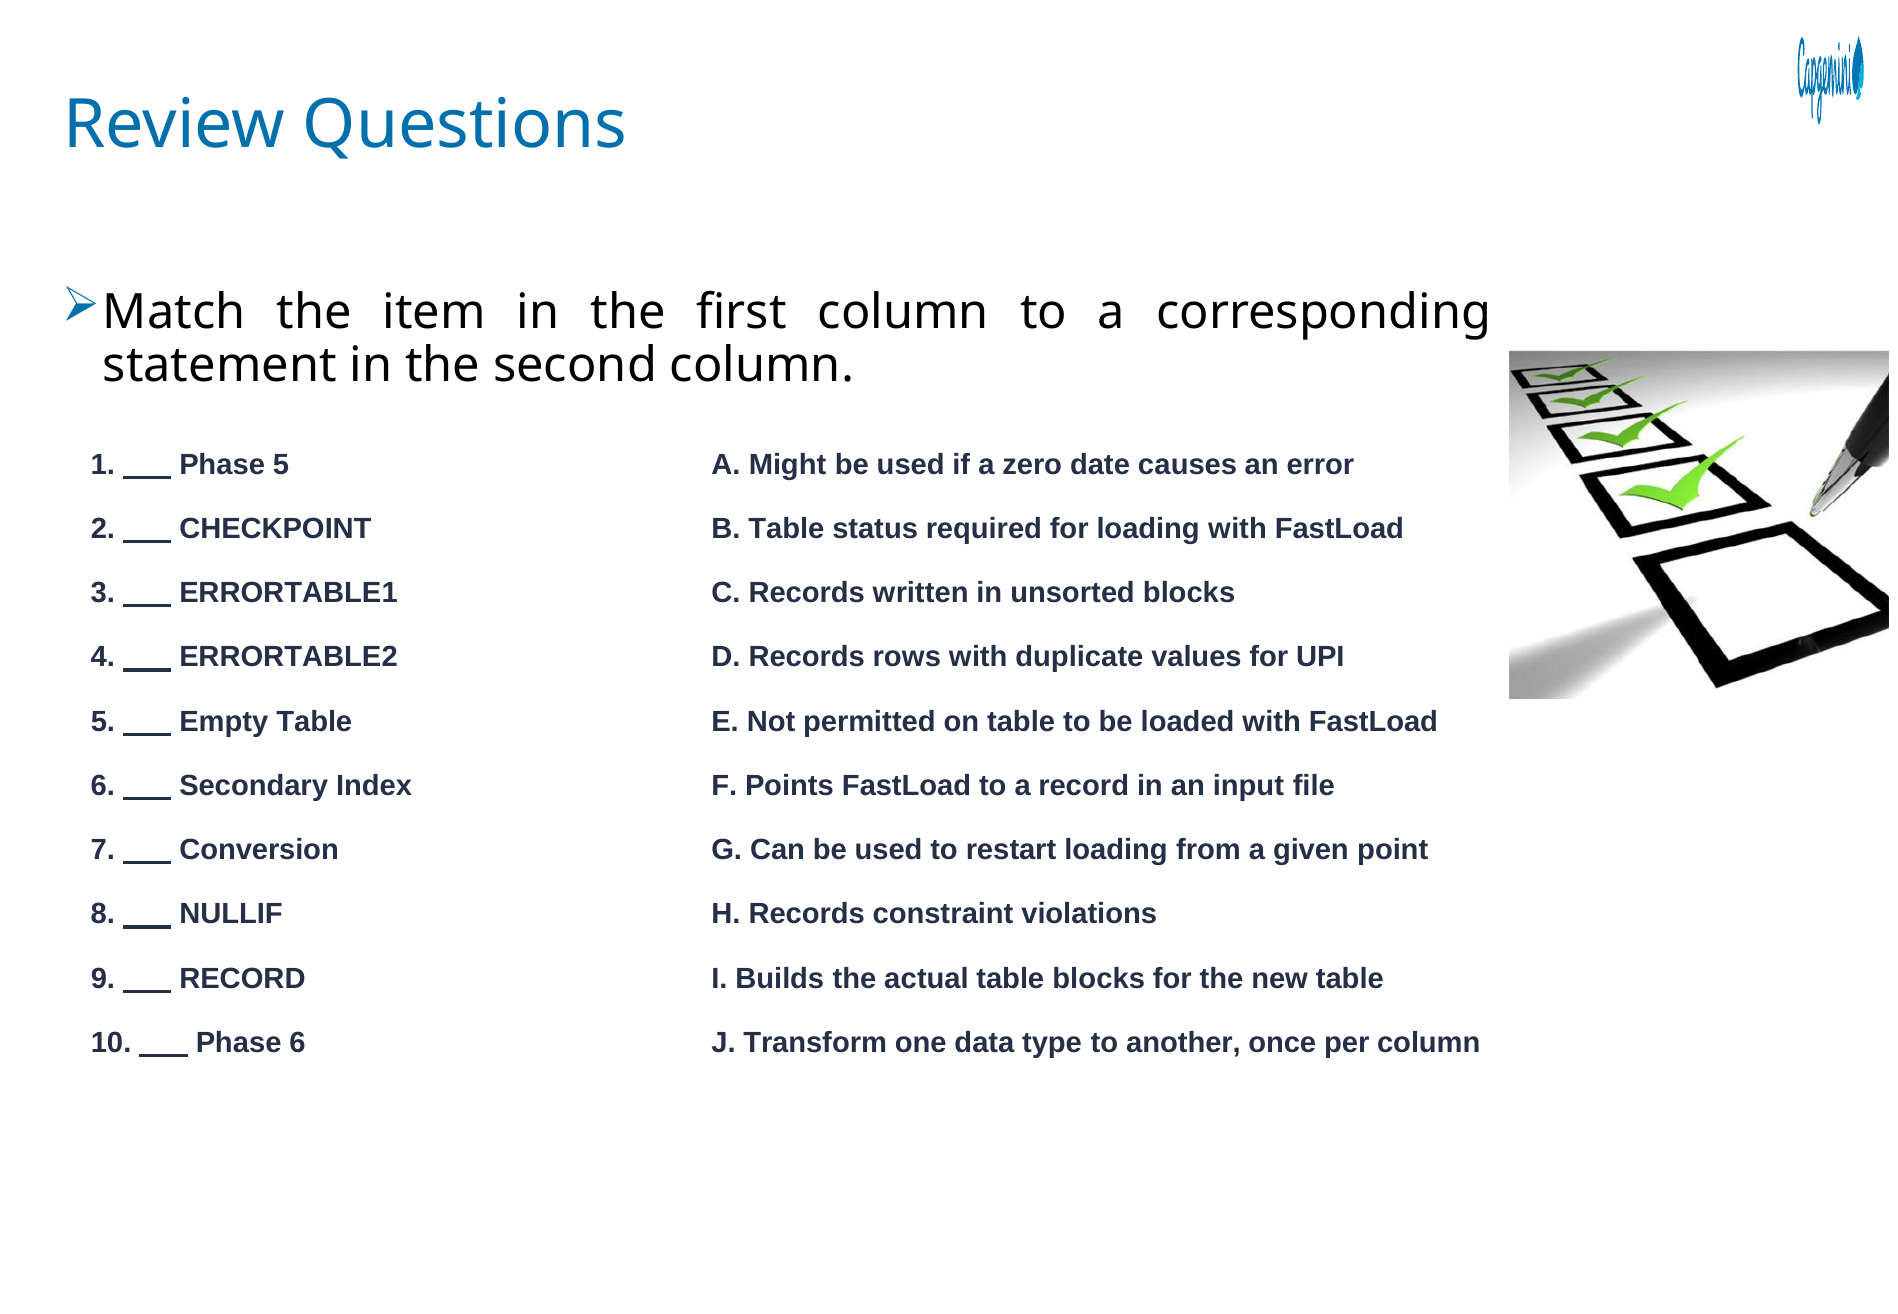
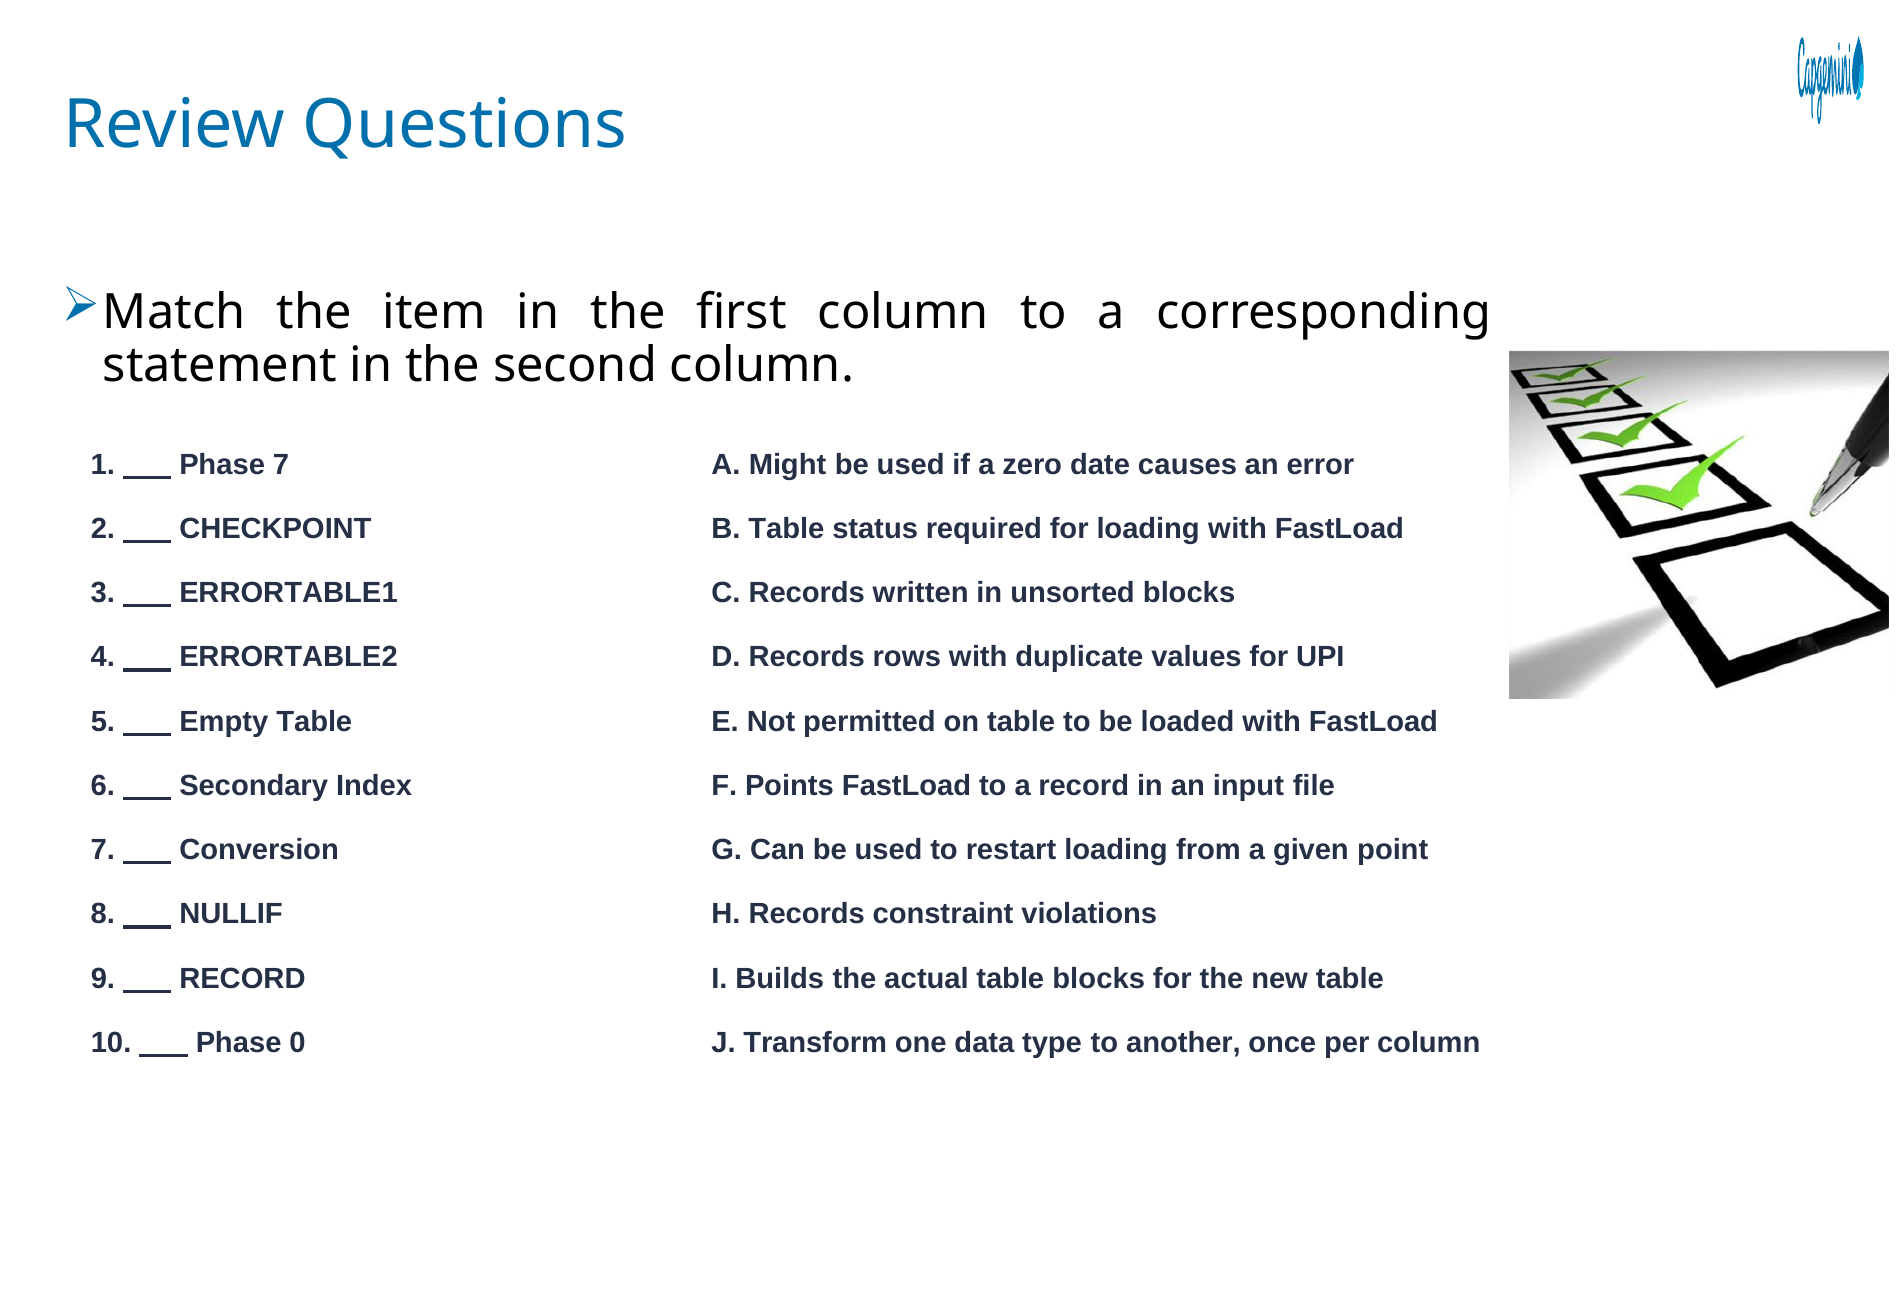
Phase 5: 5 -> 7
Phase 6: 6 -> 0
